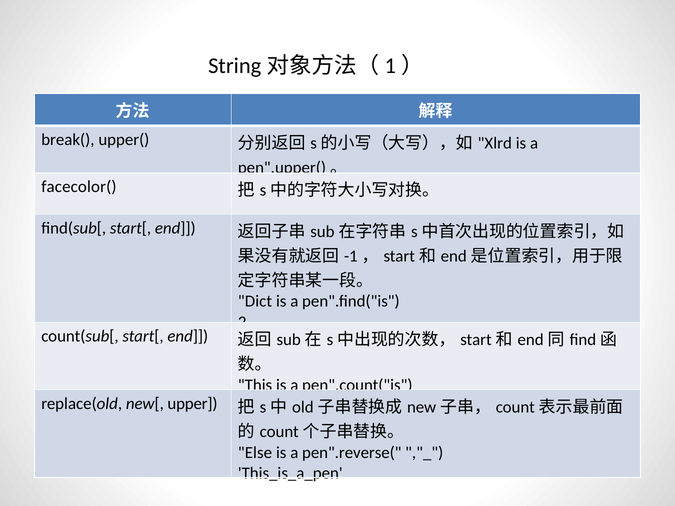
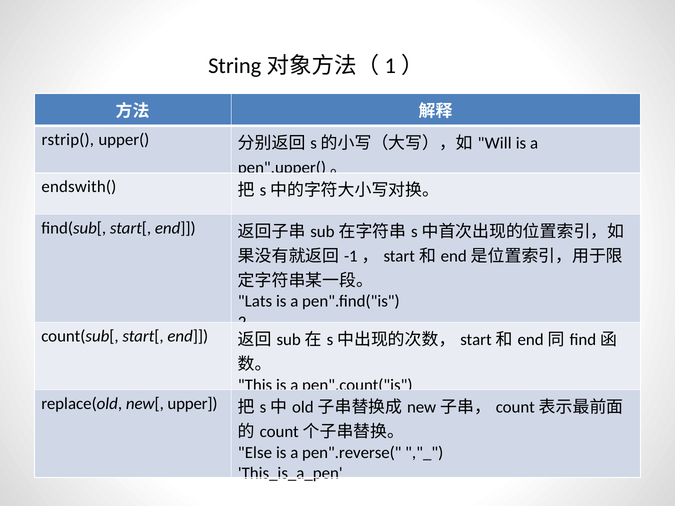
break(: break( -> rstrip(
Xlrd: Xlrd -> Will
facecolor(: facecolor( -> endswith(
Dict: Dict -> Lats
